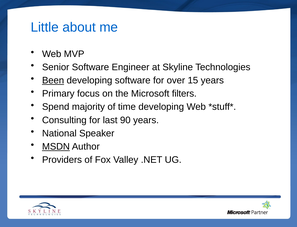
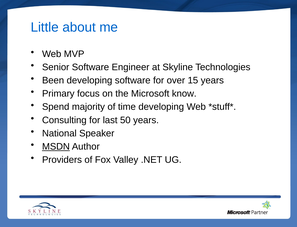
Been underline: present -> none
filters: filters -> know
90: 90 -> 50
